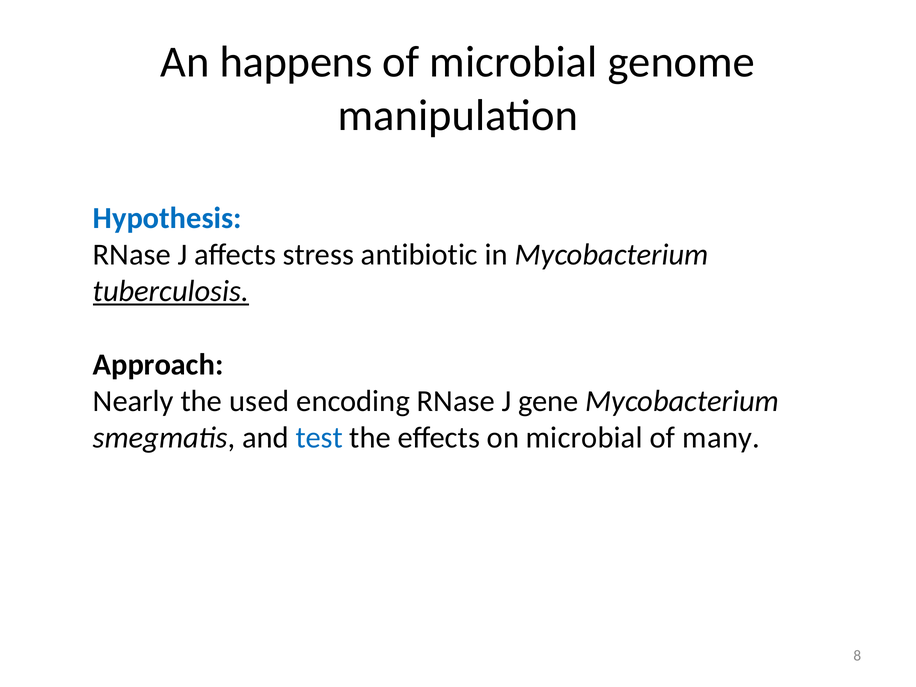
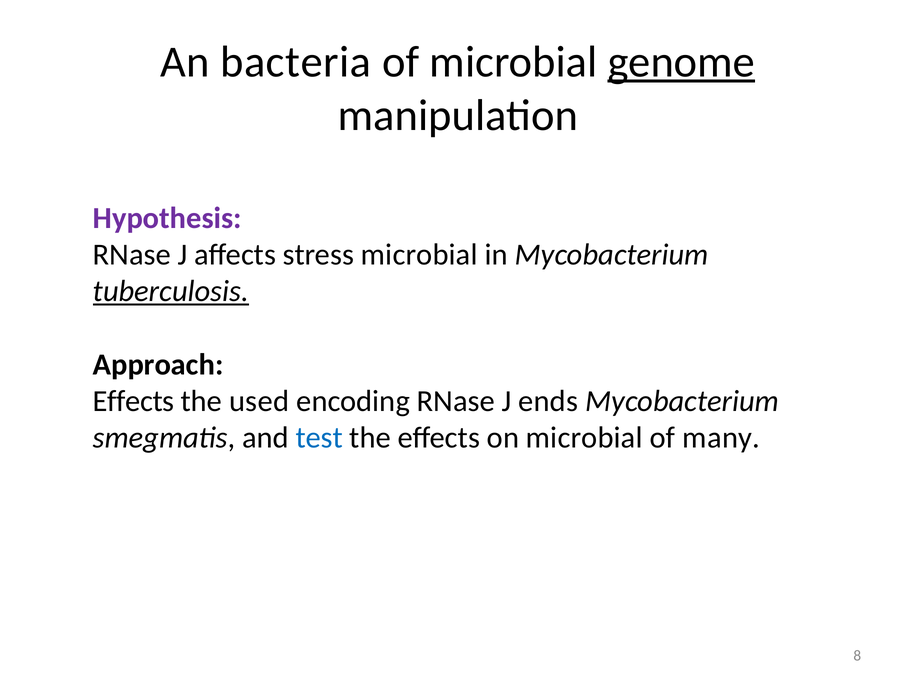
happens: happens -> bacteria
genome underline: none -> present
Hypothesis colour: blue -> purple
stress antibiotic: antibiotic -> microbial
Nearly at (133, 401): Nearly -> Effects
gene: gene -> ends
